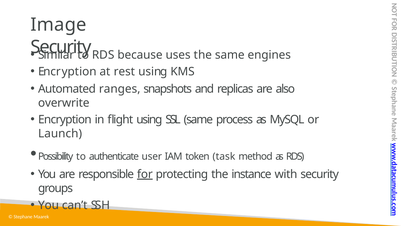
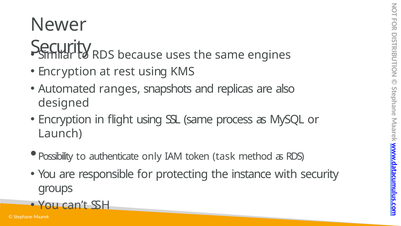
Image: Image -> Newer
overwrite: overwrite -> designed
user: user -> only
for underline: present -> none
